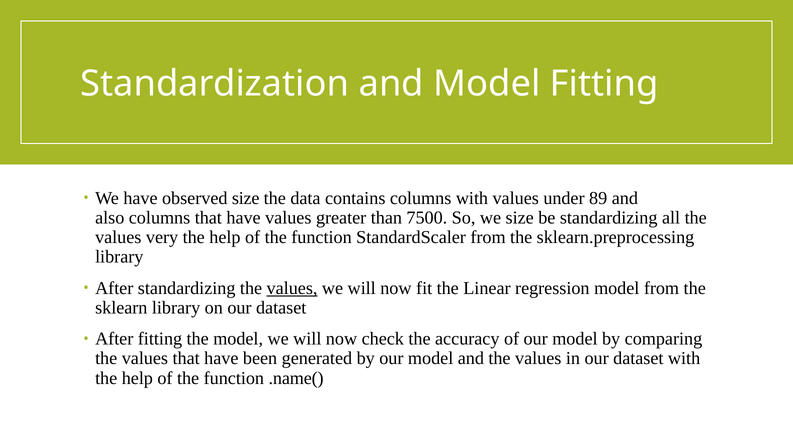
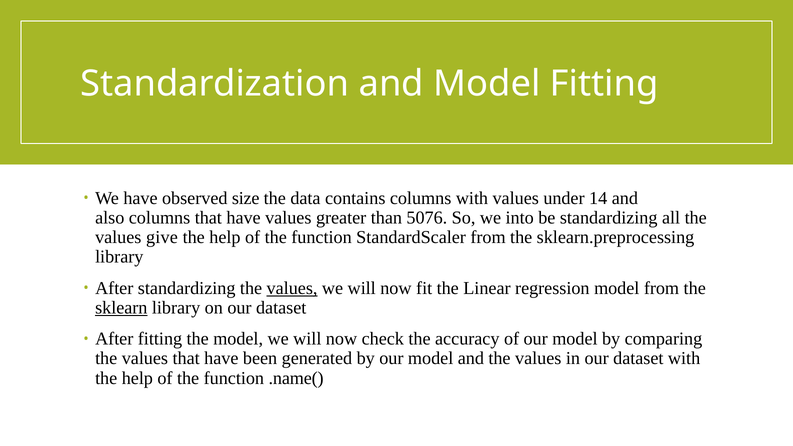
89: 89 -> 14
7500: 7500 -> 5076
we size: size -> into
very: very -> give
sklearn underline: none -> present
